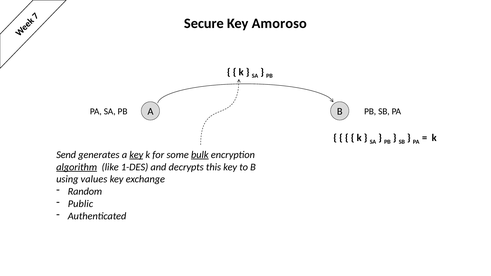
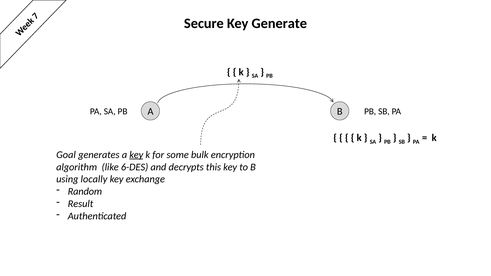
Amoroso: Amoroso -> Generate
Send: Send -> Goal
bulk underline: present -> none
algorithm underline: present -> none
1-DES: 1-DES -> 6-DES
values: values -> locally
Public: Public -> Result
